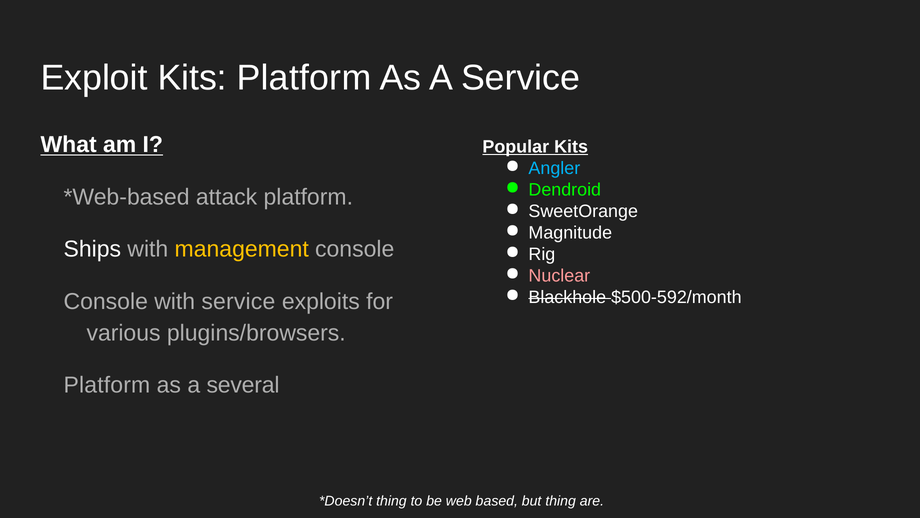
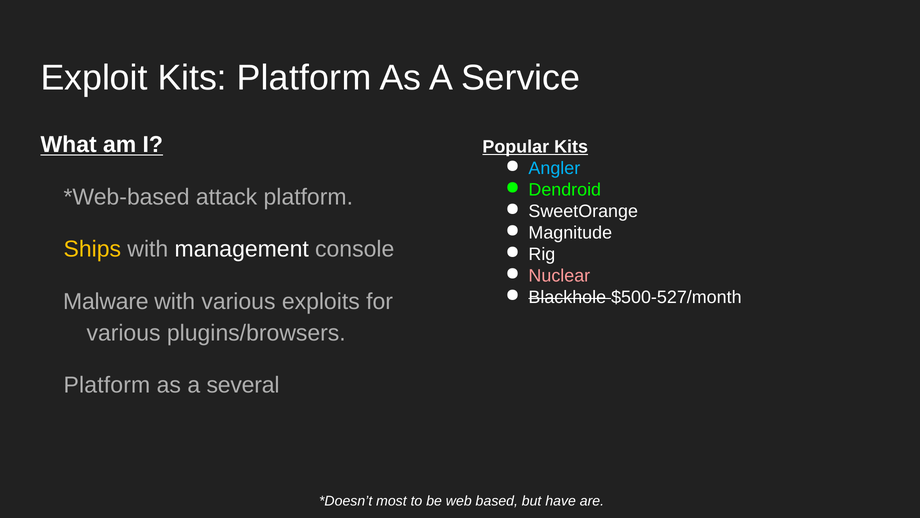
Ships colour: white -> yellow
management colour: yellow -> white
$500-592/month: $500-592/month -> $500-527/month
Console at (106, 301): Console -> Malware
with service: service -> various
thing at (391, 501): thing -> most
but thing: thing -> have
